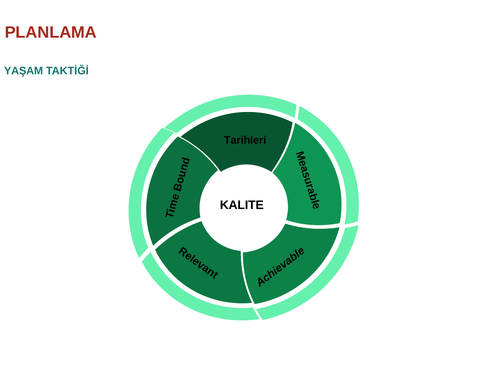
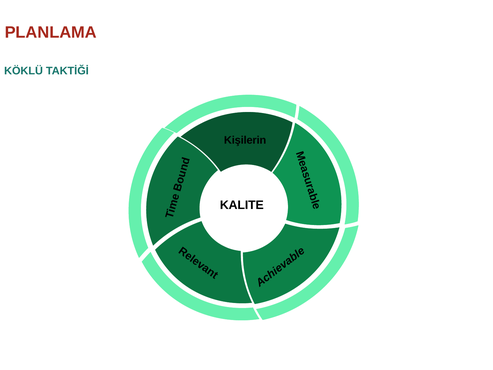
YAŞAM: YAŞAM -> KÖKLÜ
Tarihleri: Tarihleri -> Kişilerin
